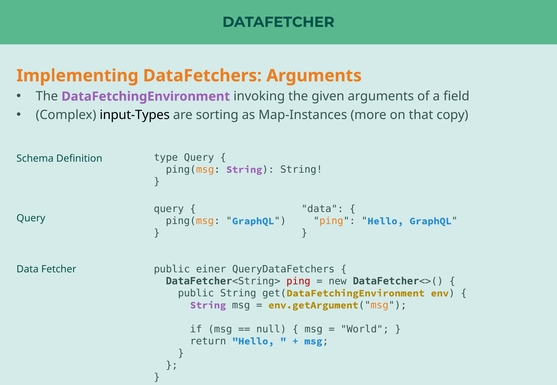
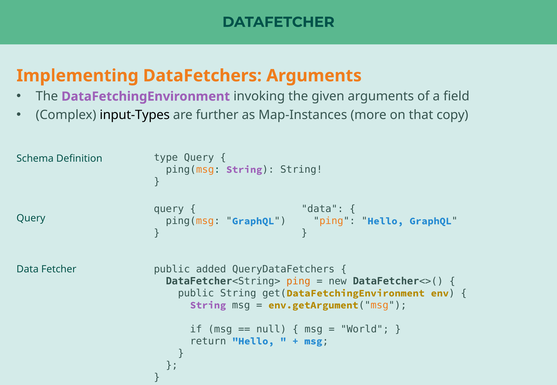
sorting: sorting -> further
einer: einer -> added
ping at (298, 282) colour: red -> orange
